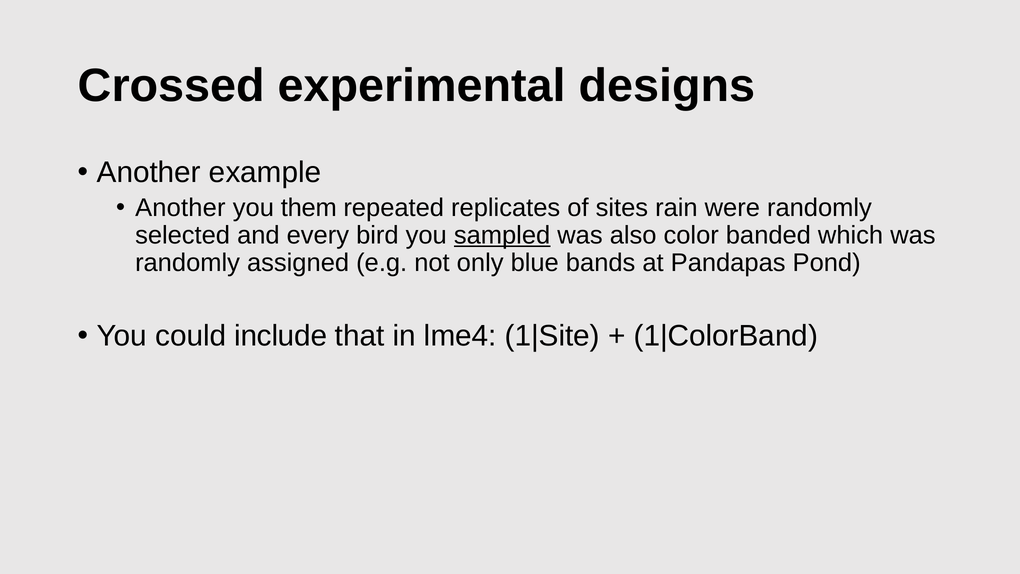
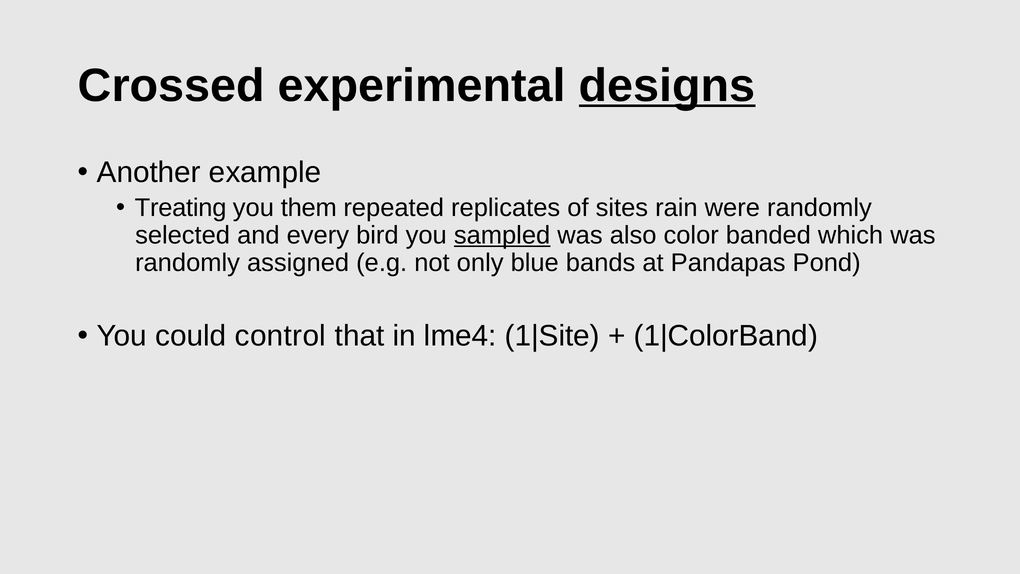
designs underline: none -> present
Another at (180, 208): Another -> Treating
include: include -> control
